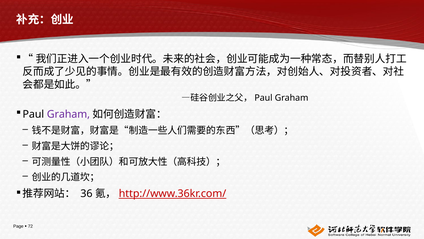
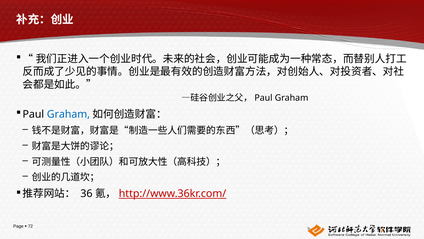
Graham at (68, 114) colour: purple -> blue
